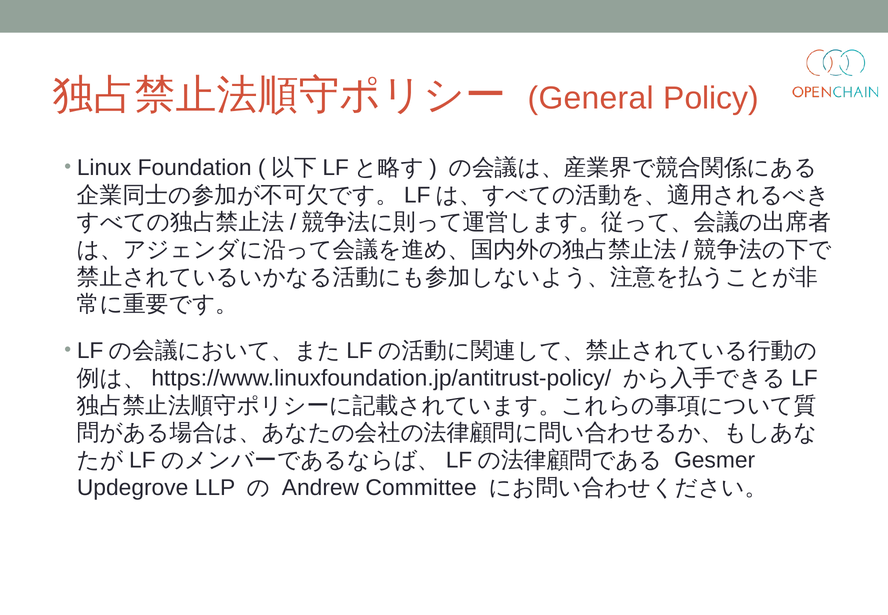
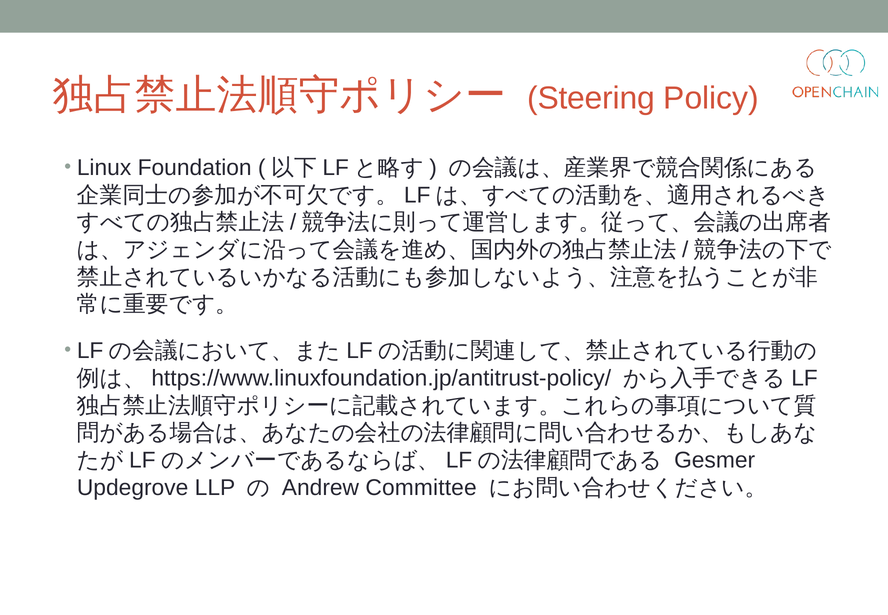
General: General -> Steering
